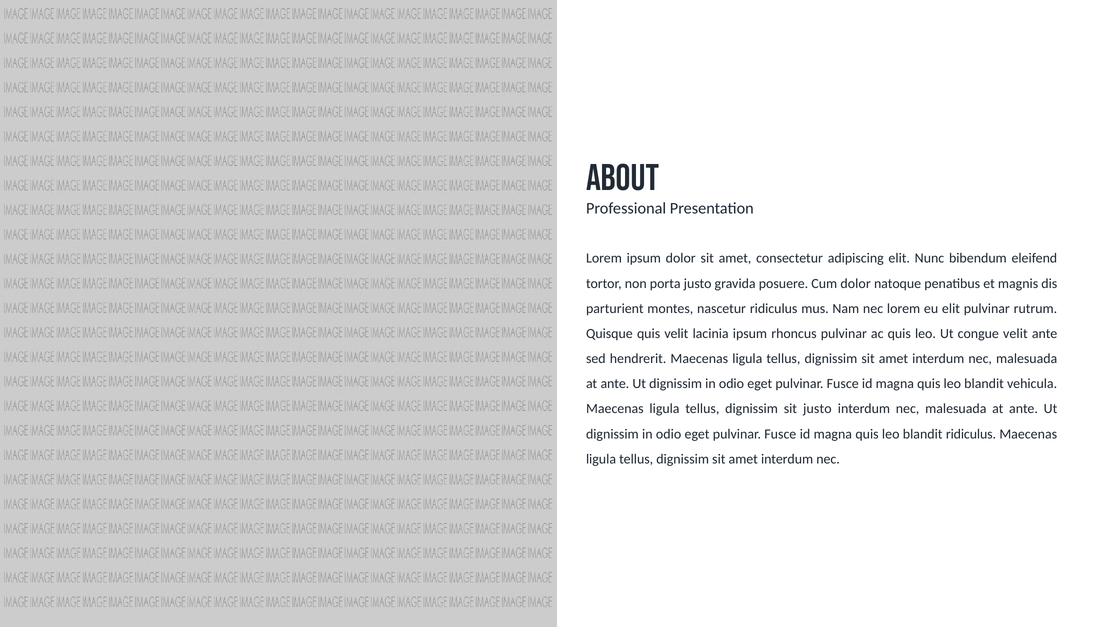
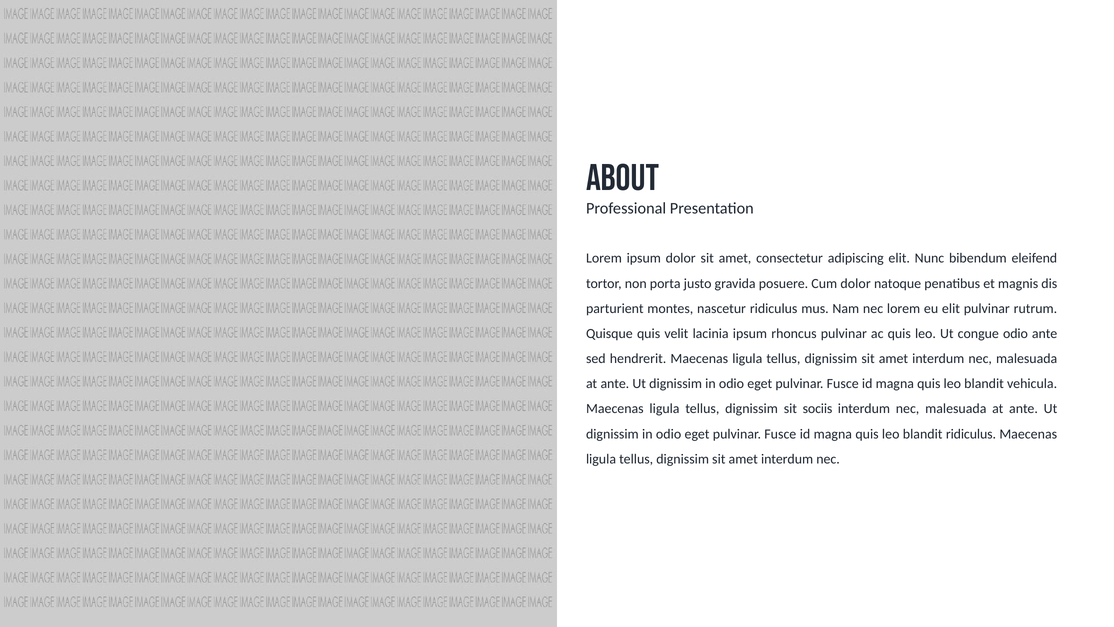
congue velit: velit -> odio
sit justo: justo -> sociis
